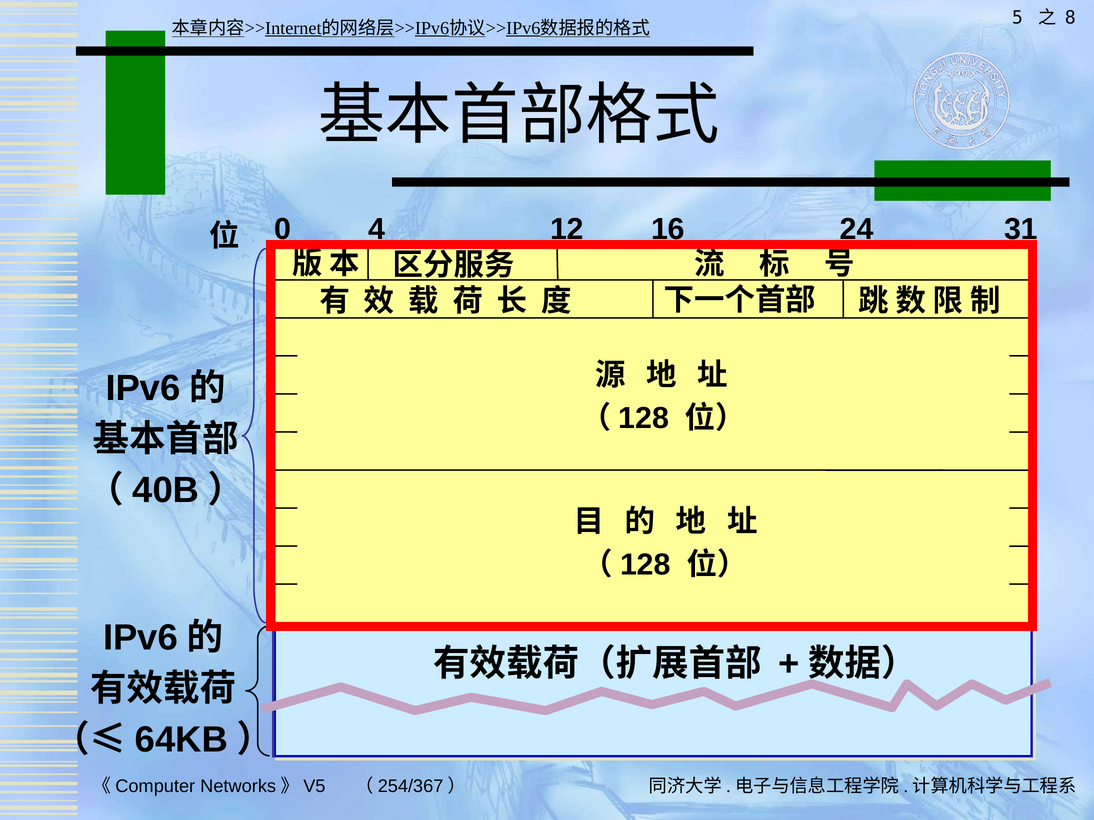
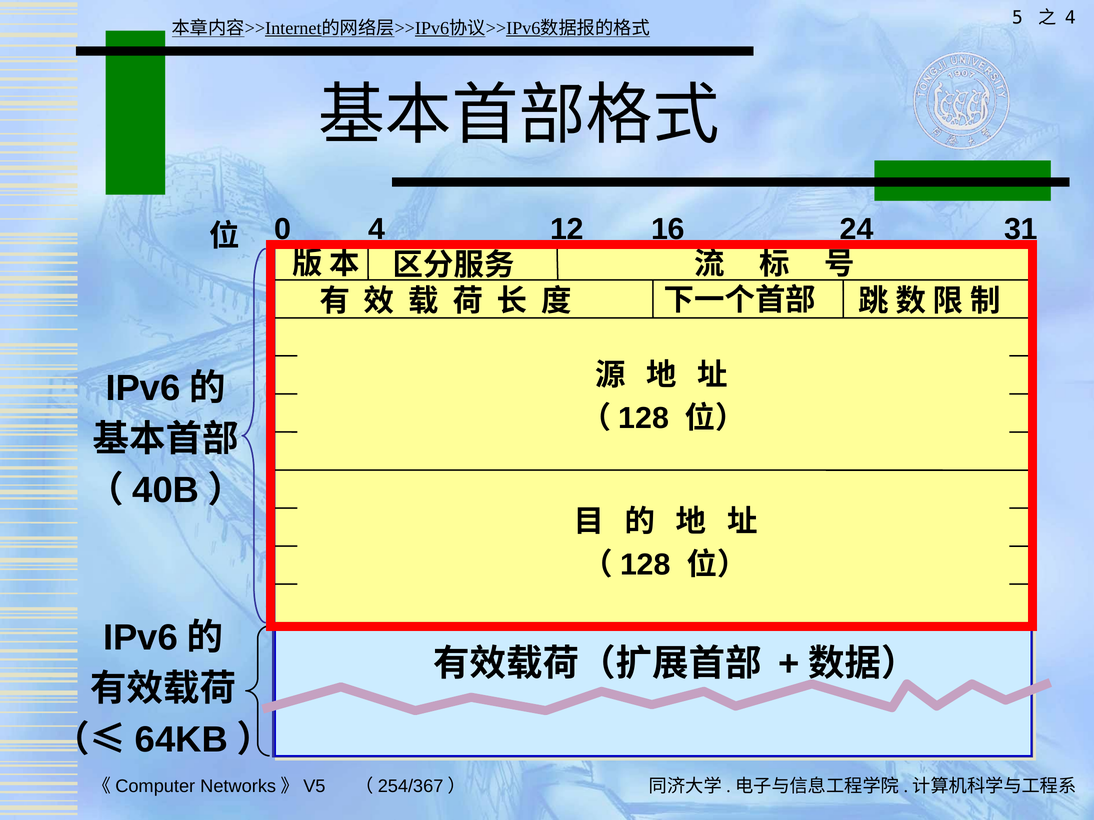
8 at (1070, 18): 8 -> 4
